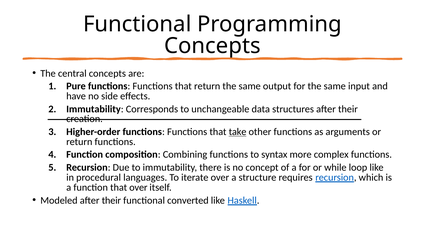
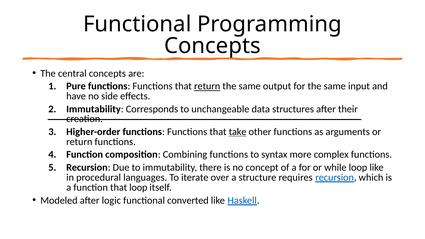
return at (207, 86) underline: none -> present
that over: over -> loop
Modeled after their: their -> logic
